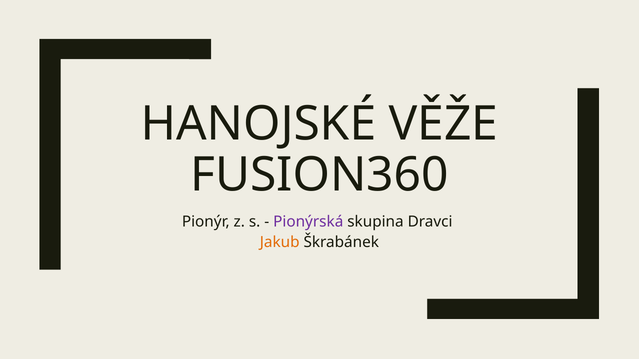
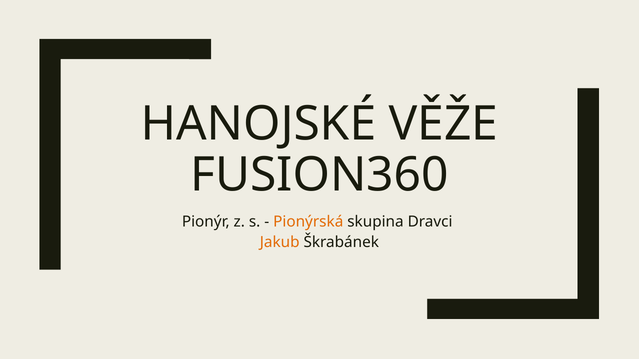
Pionýrská colour: purple -> orange
